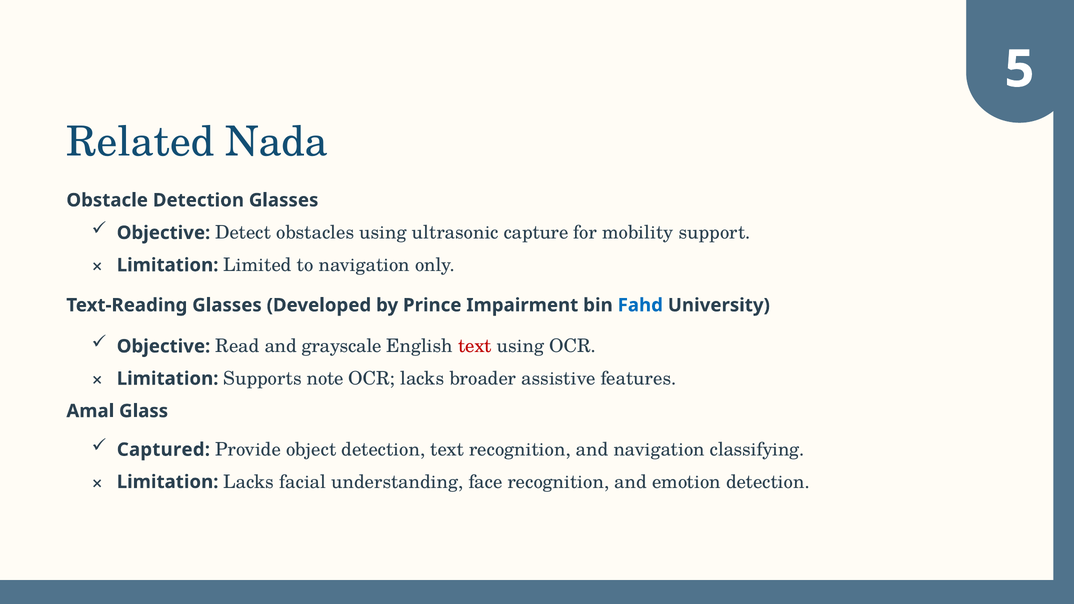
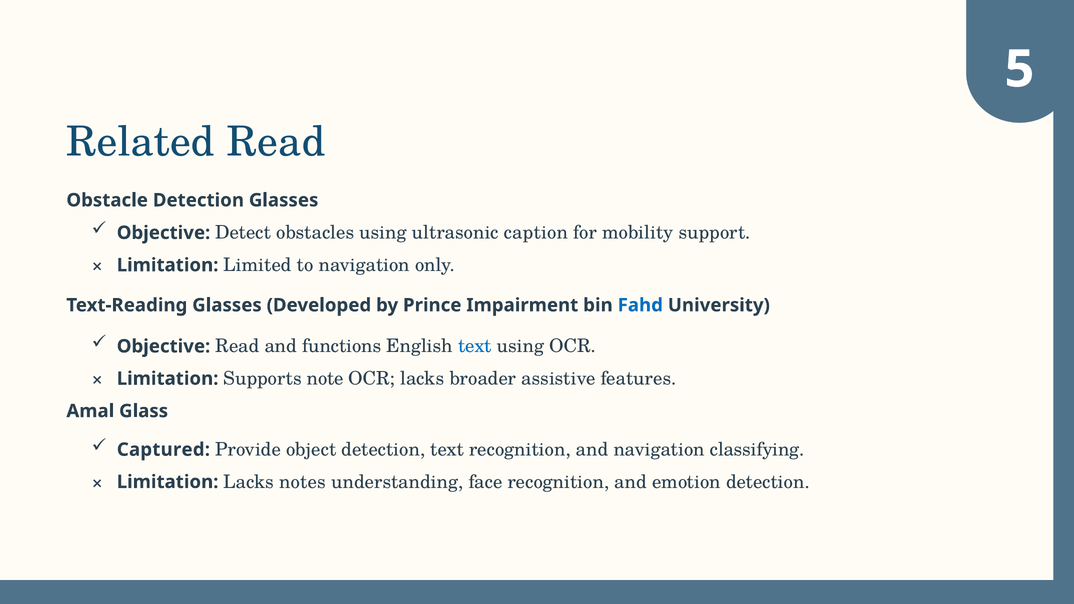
Related Nada: Nada -> Read
capture: capture -> caption
grayscale: grayscale -> functions
text at (475, 346) colour: red -> blue
facial: facial -> notes
